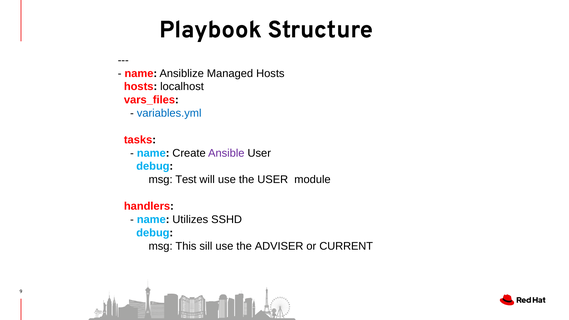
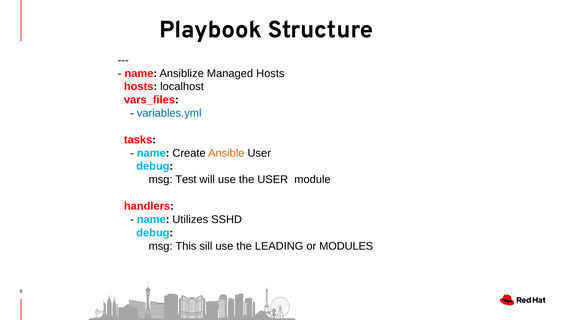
Ansible colour: purple -> orange
ADVISER: ADVISER -> LEADING
CURRENT: CURRENT -> MODULES
